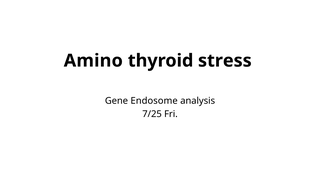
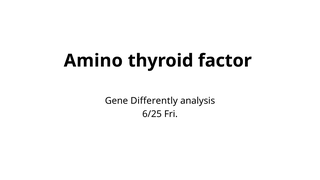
stress: stress -> factor
Endosome: Endosome -> Differently
7/25: 7/25 -> 6/25
